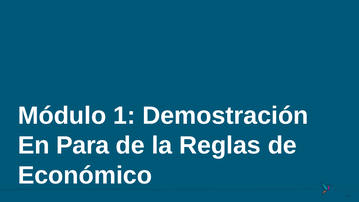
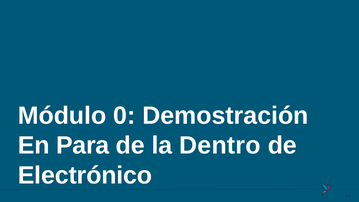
1: 1 -> 0
Reglas: Reglas -> Dentro
Económico: Económico -> Electrónico
